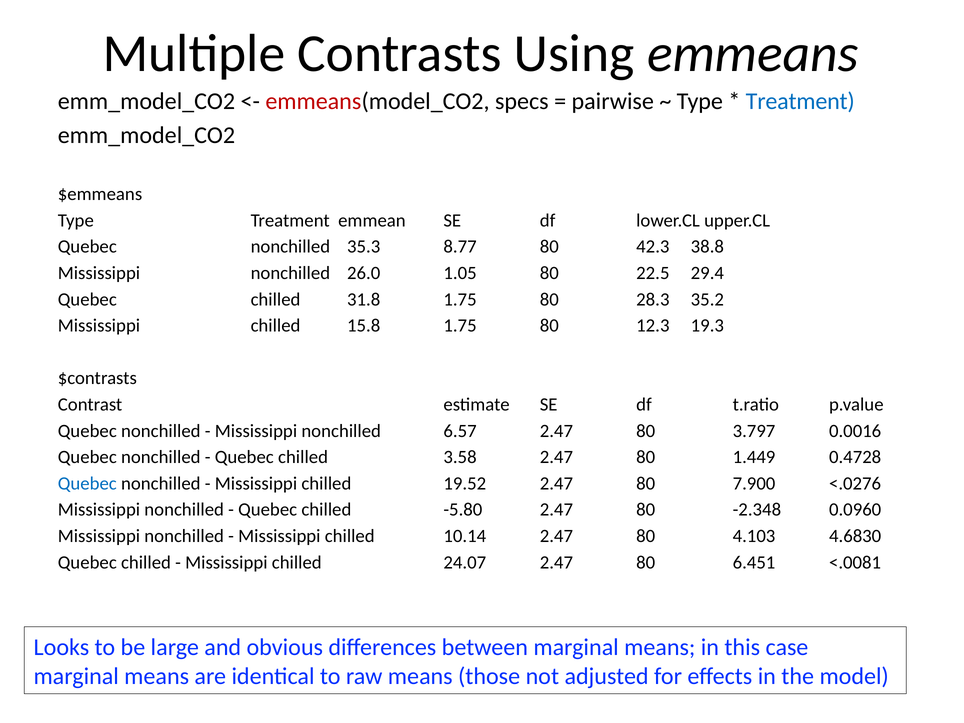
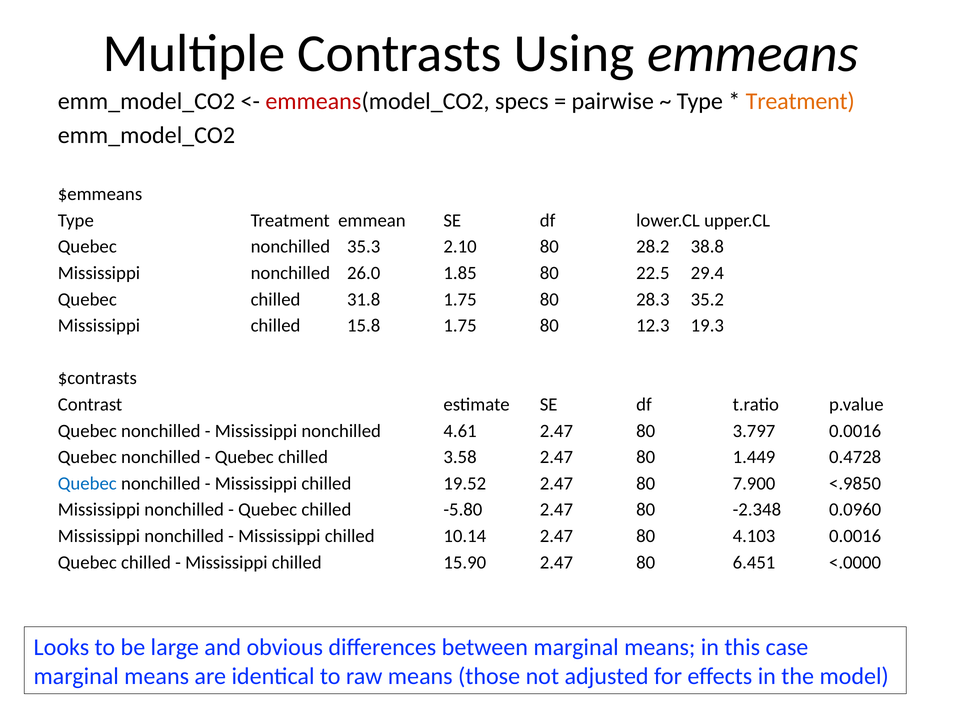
Treatment at (800, 101) colour: blue -> orange
8.77: 8.77 -> 2.10
42.3: 42.3 -> 28.2
1.05: 1.05 -> 1.85
6.57: 6.57 -> 4.61
<.0276: <.0276 -> <.9850
4.103 4.6830: 4.6830 -> 0.0016
24.07: 24.07 -> 15.90
<.0081: <.0081 -> <.0000
